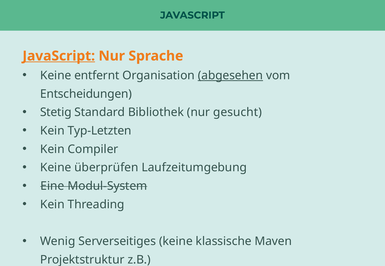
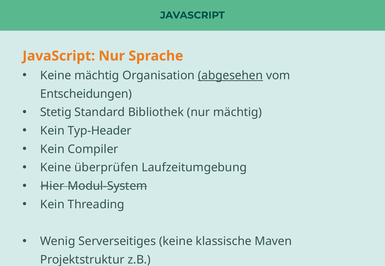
JavaScript at (59, 56) underline: present -> none
Keine entfernt: entfernt -> mächtig
nur gesucht: gesucht -> mächtig
Typ-Letzten: Typ-Letzten -> Typ-Header
Eine: Eine -> Hier
